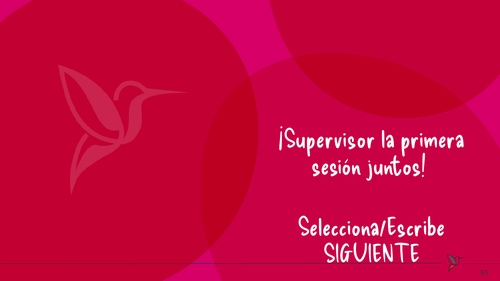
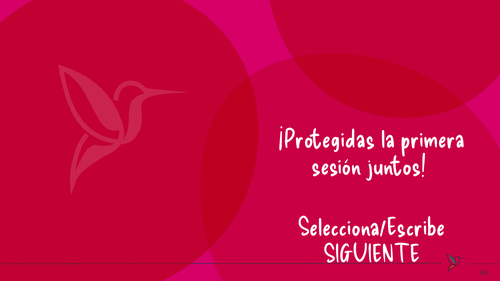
¡Supervisor: ¡Supervisor -> ¡Protegidas
